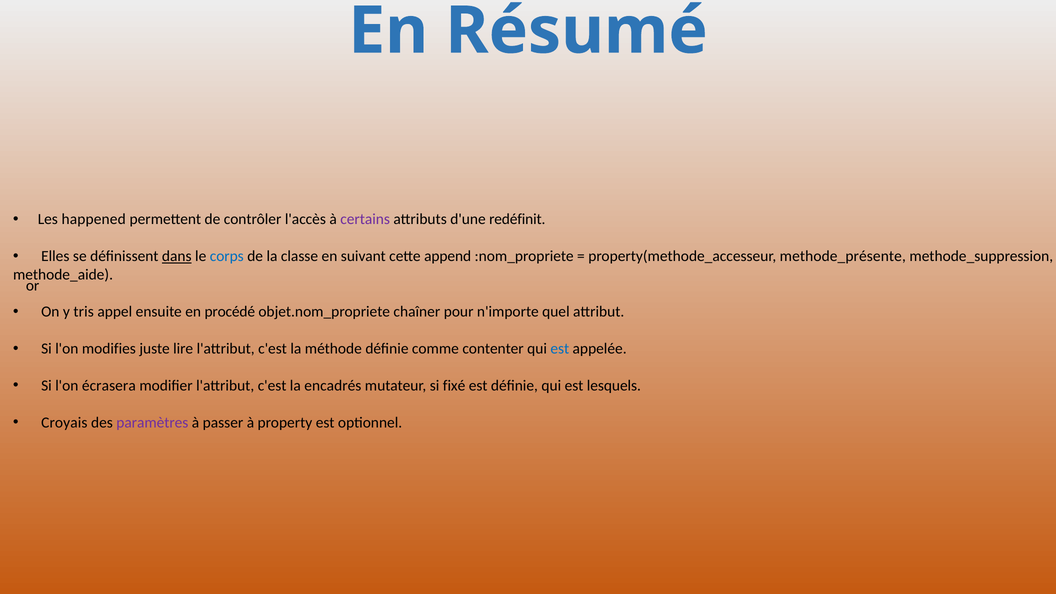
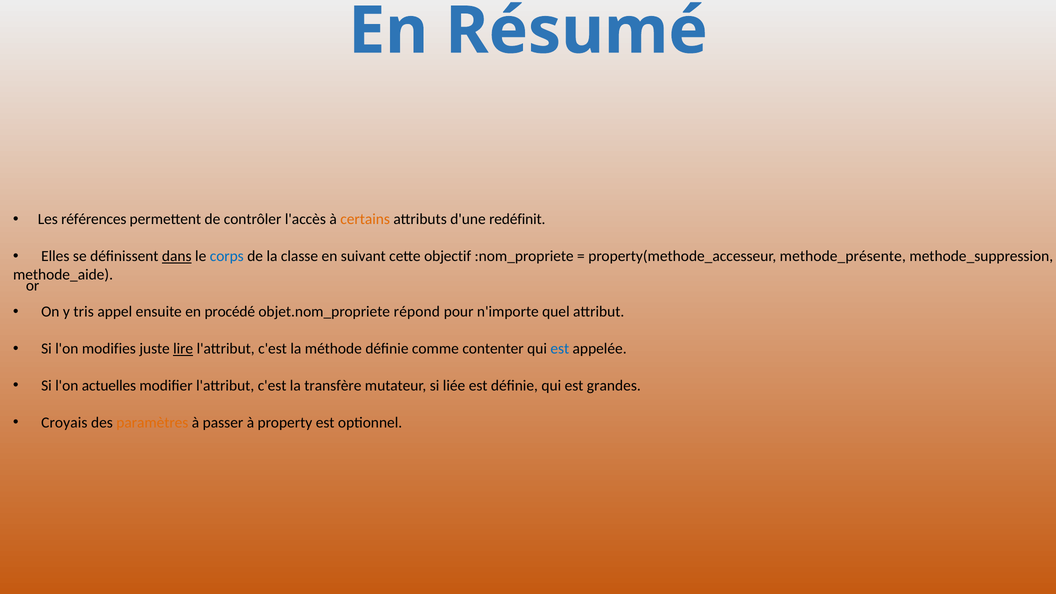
happened: happened -> références
certains colour: purple -> orange
append: append -> objectif
chaîner: chaîner -> répond
lire underline: none -> present
écrasera: écrasera -> actuelles
encadrés: encadrés -> transfère
fixé: fixé -> liée
lesquels: lesquels -> grandes
paramètres colour: purple -> orange
